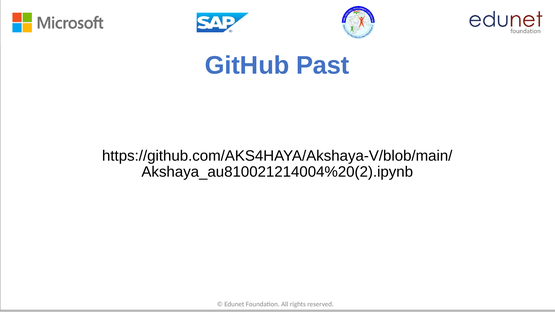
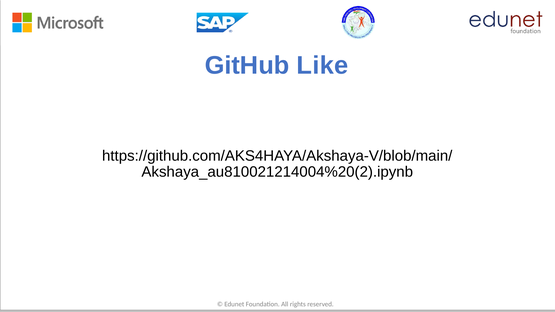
Past: Past -> Like
